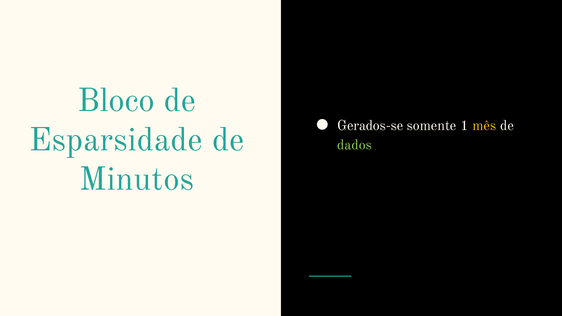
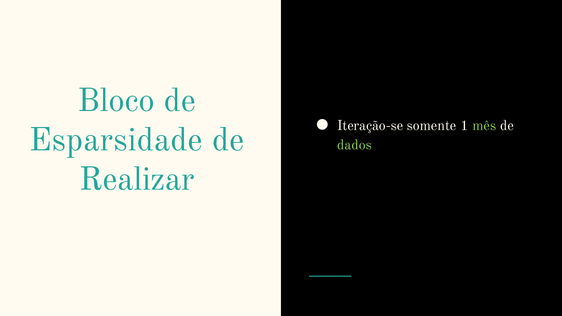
Gerados-se: Gerados-se -> Iteração-se
mês colour: yellow -> light green
Minutos: Minutos -> Realizar
